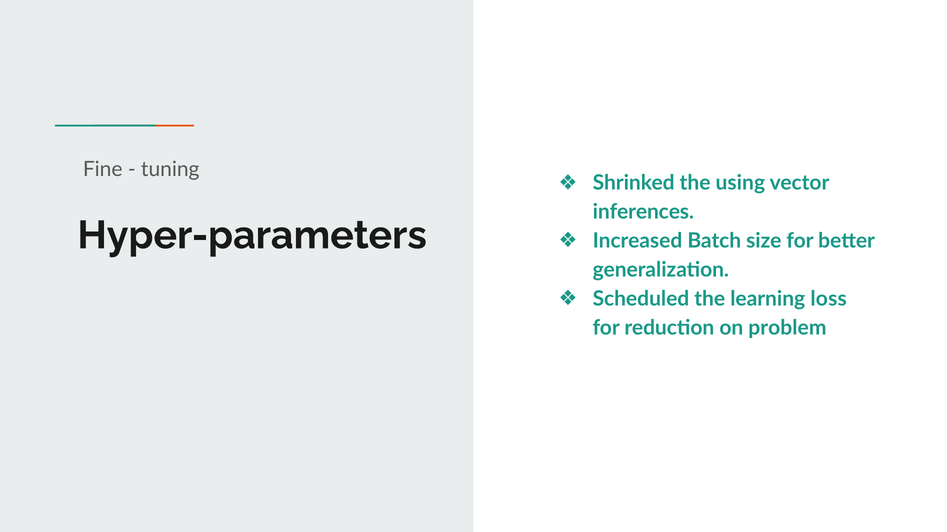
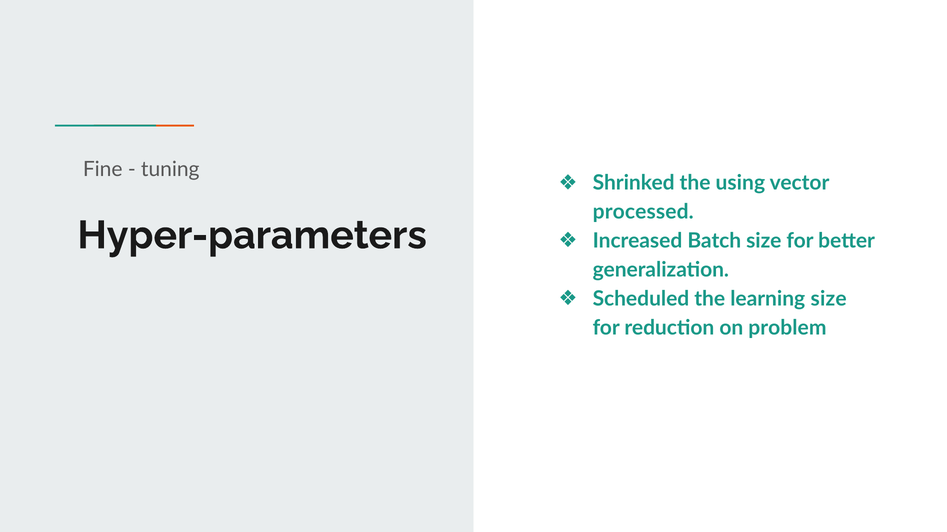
inferences: inferences -> processed
learning loss: loss -> size
